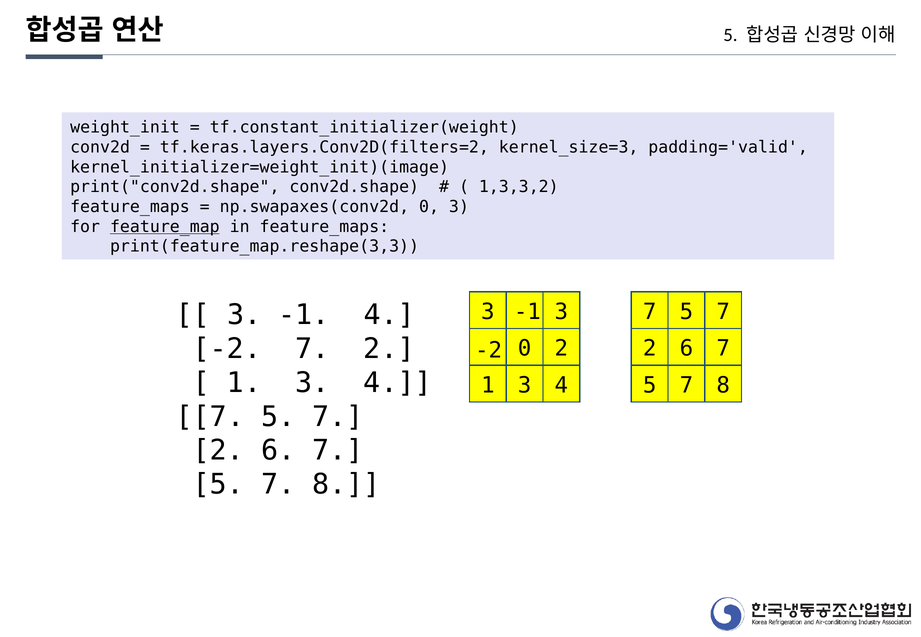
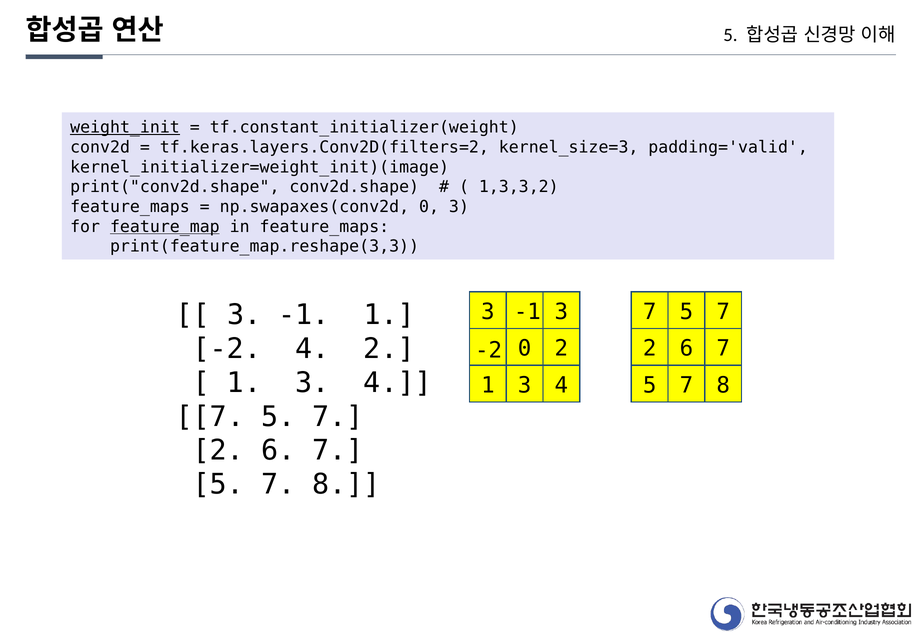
weight_init underline: none -> present
-1 4: 4 -> 1
-2 7: 7 -> 4
